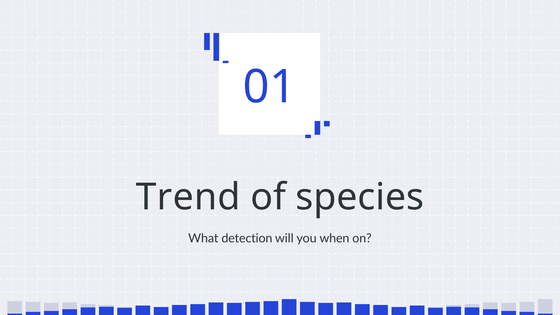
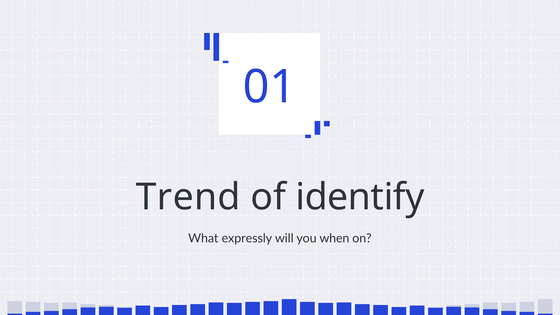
species: species -> identify
detection: detection -> expressly
